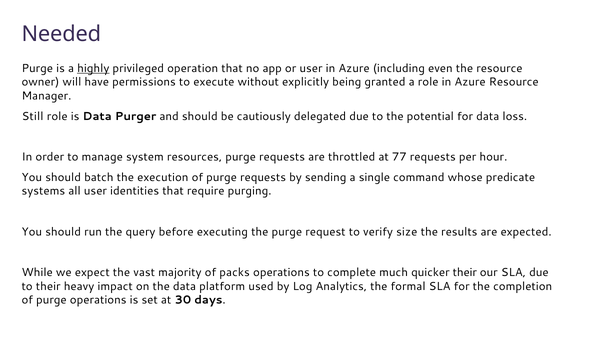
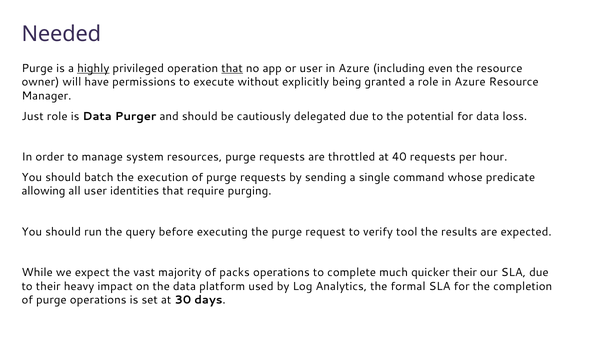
that at (232, 68) underline: none -> present
Still: Still -> Just
77: 77 -> 40
systems: systems -> allowing
size: size -> tool
